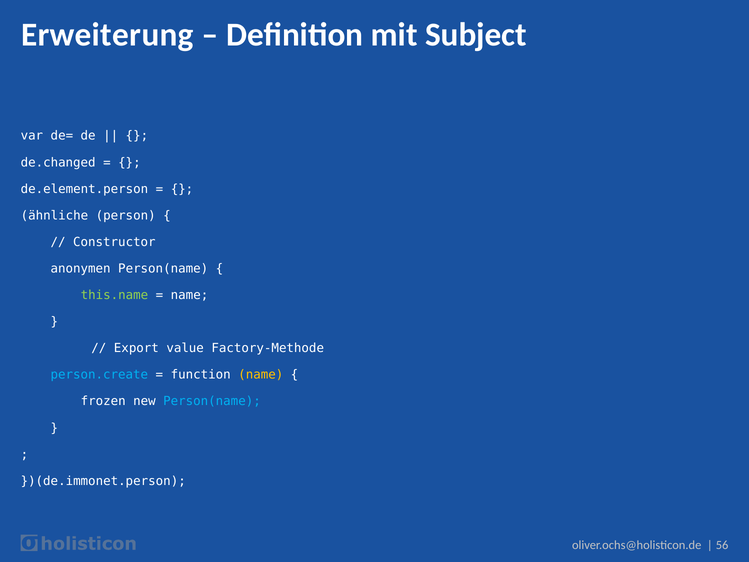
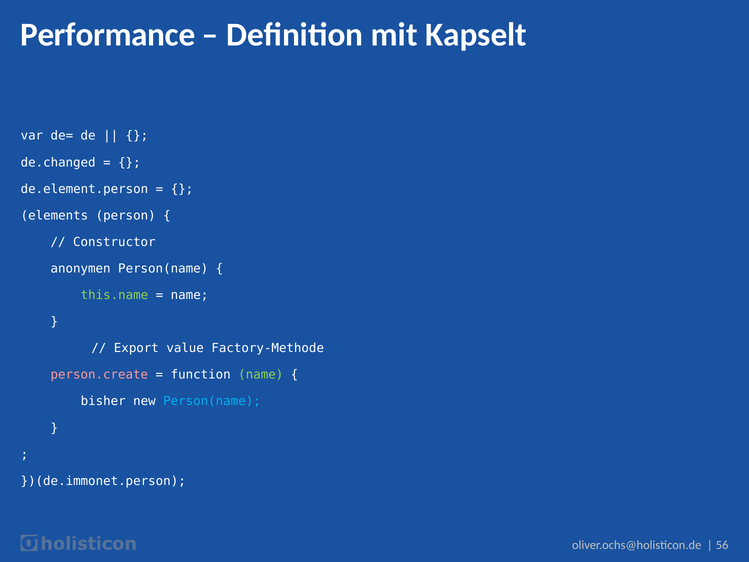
Erweiterung: Erweiterung -> Performance
Subject: Subject -> Kapselt
ähnliche: ähnliche -> elements
person.create colour: light blue -> pink
name at (261, 375) colour: yellow -> light green
frozen: frozen -> bisher
